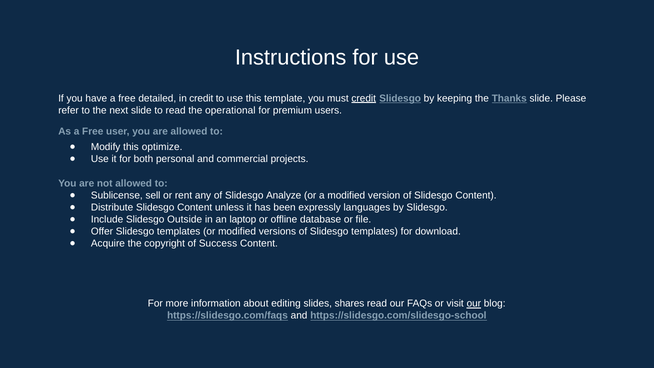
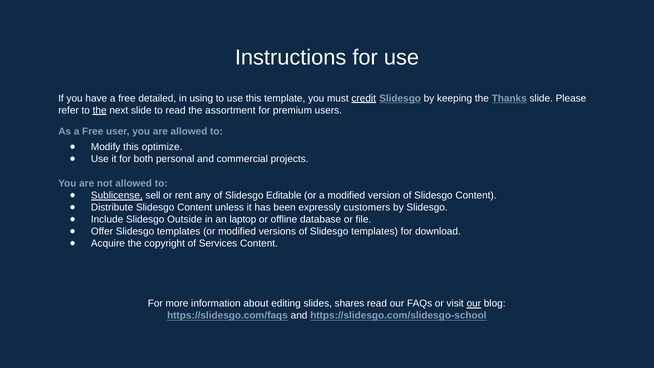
in credit: credit -> using
the at (100, 110) underline: none -> present
operational: operational -> assortment
Sublicense underline: none -> present
Analyze: Analyze -> Editable
languages: languages -> customers
Success: Success -> Services
